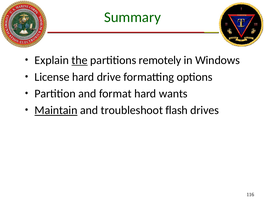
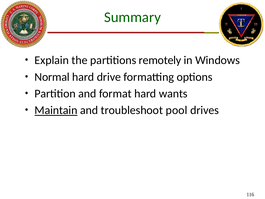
the underline: present -> none
License: License -> Normal
flash: flash -> pool
